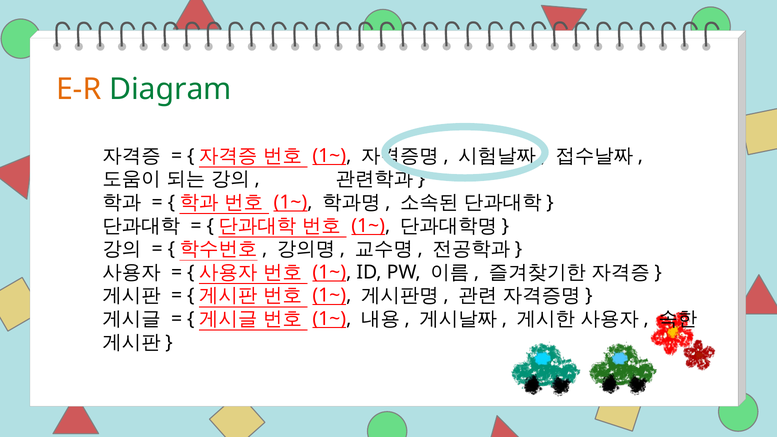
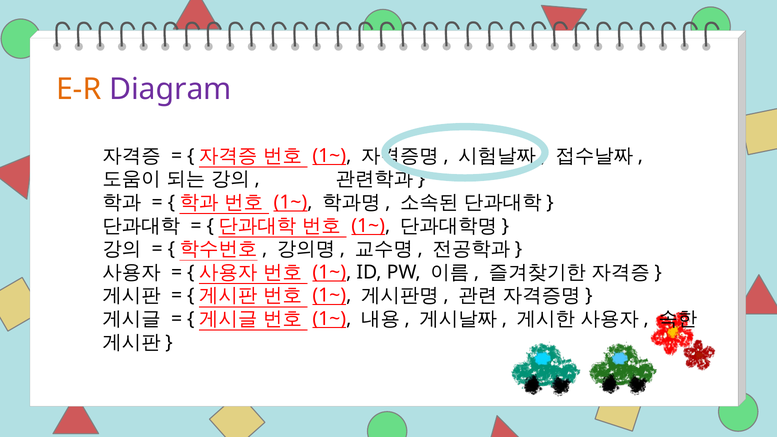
Diagram colour: green -> purple
